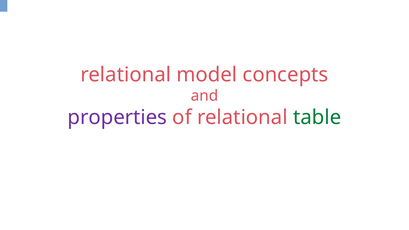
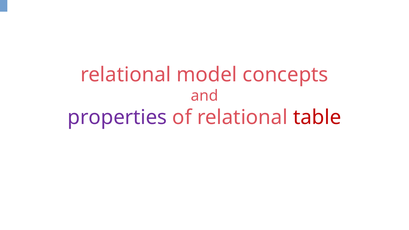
table colour: green -> red
